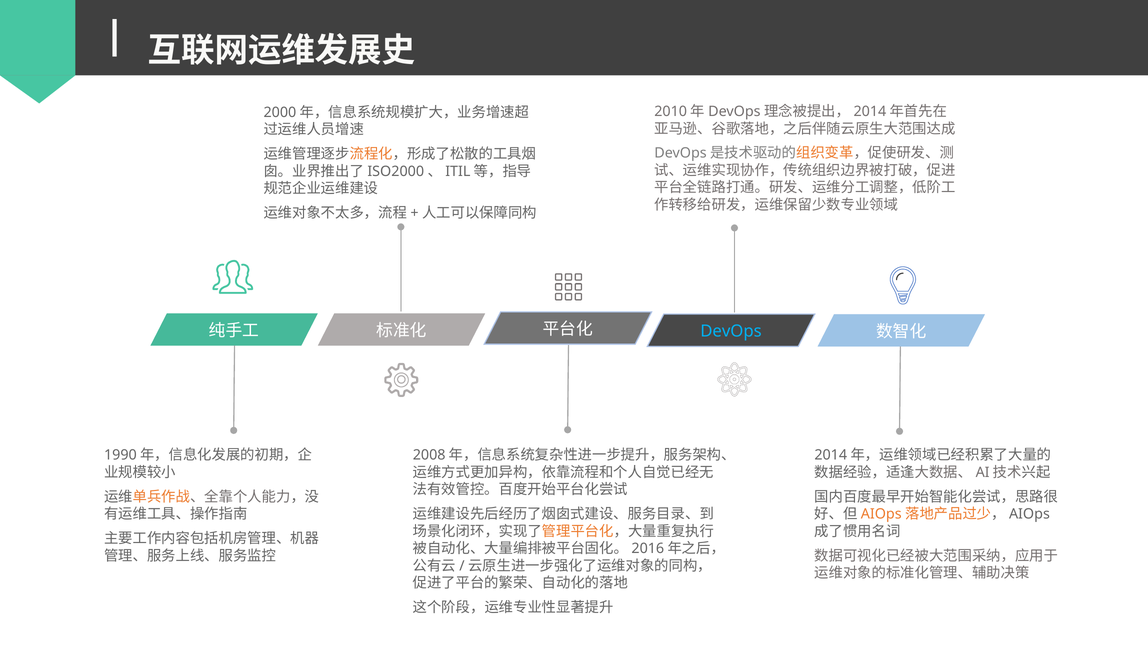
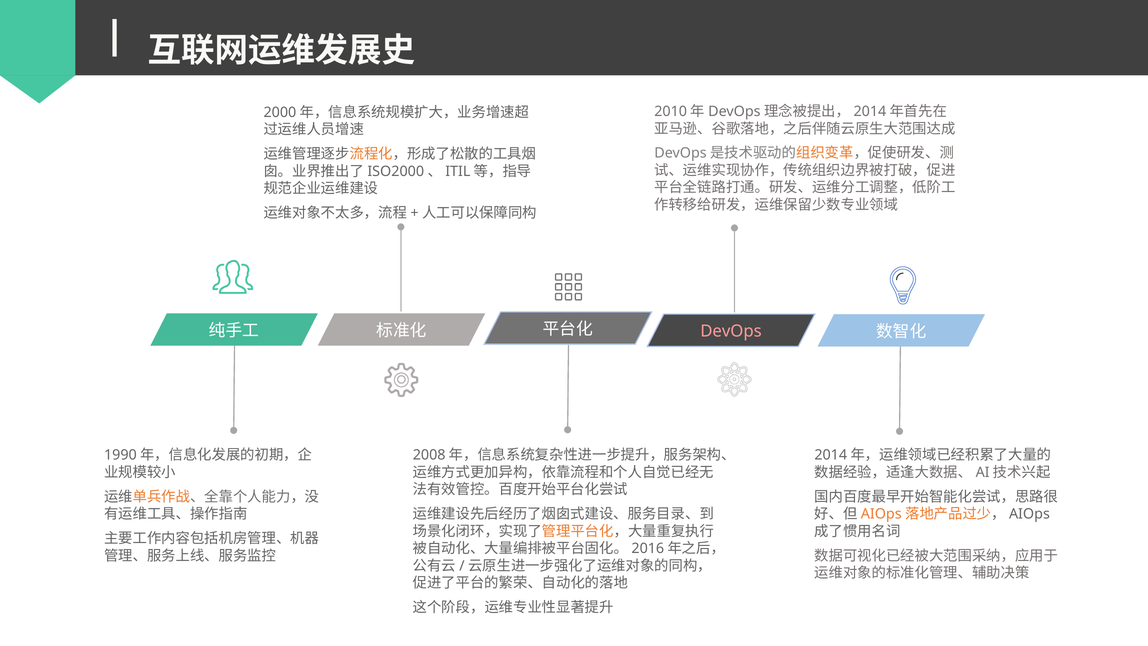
DevOps colour: light blue -> pink
